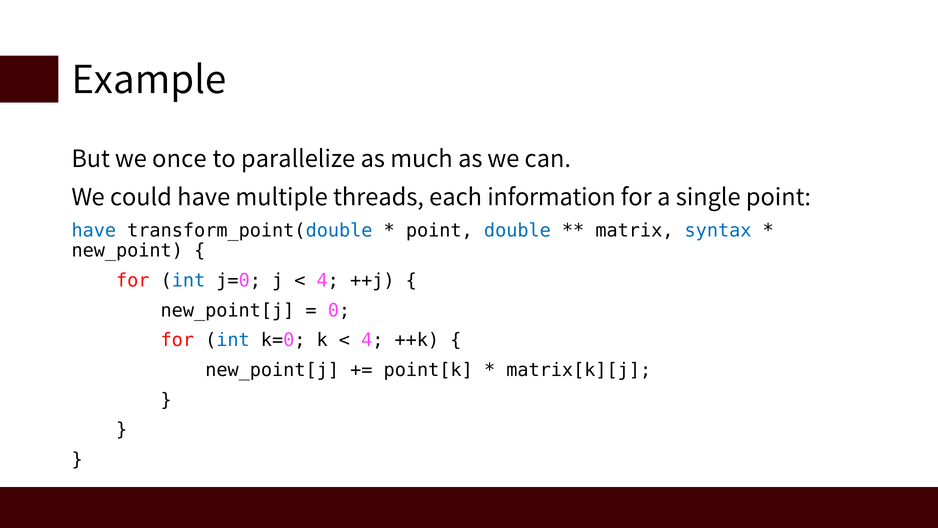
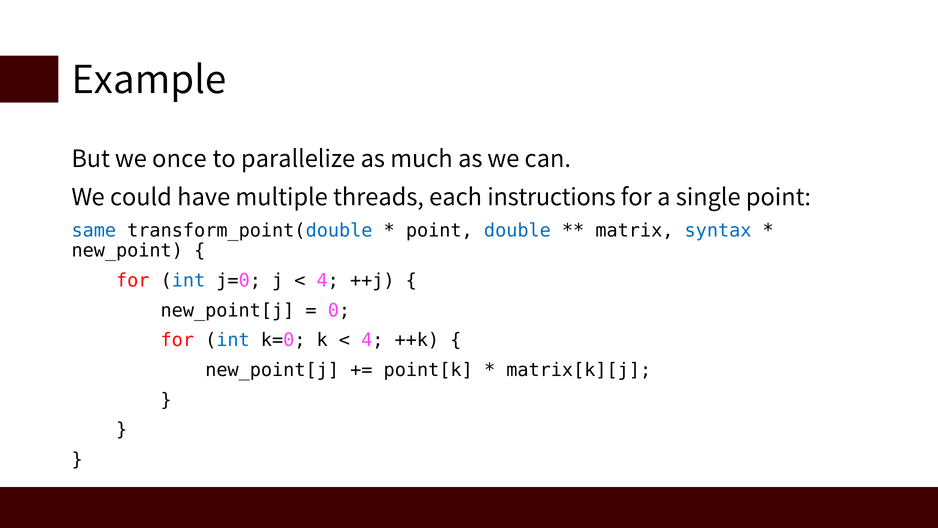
information: information -> instructions
have at (94, 230): have -> same
